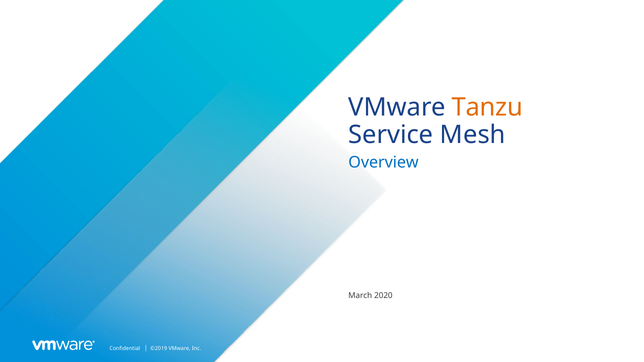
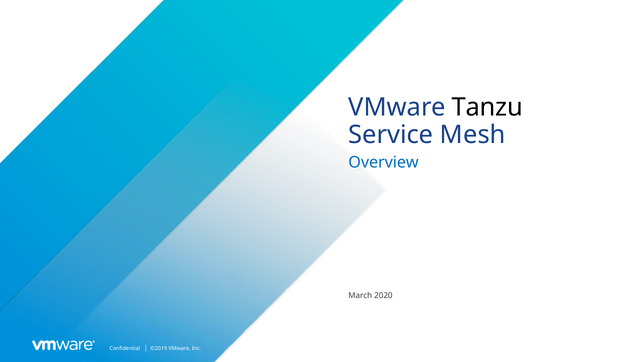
Tanzu colour: orange -> black
